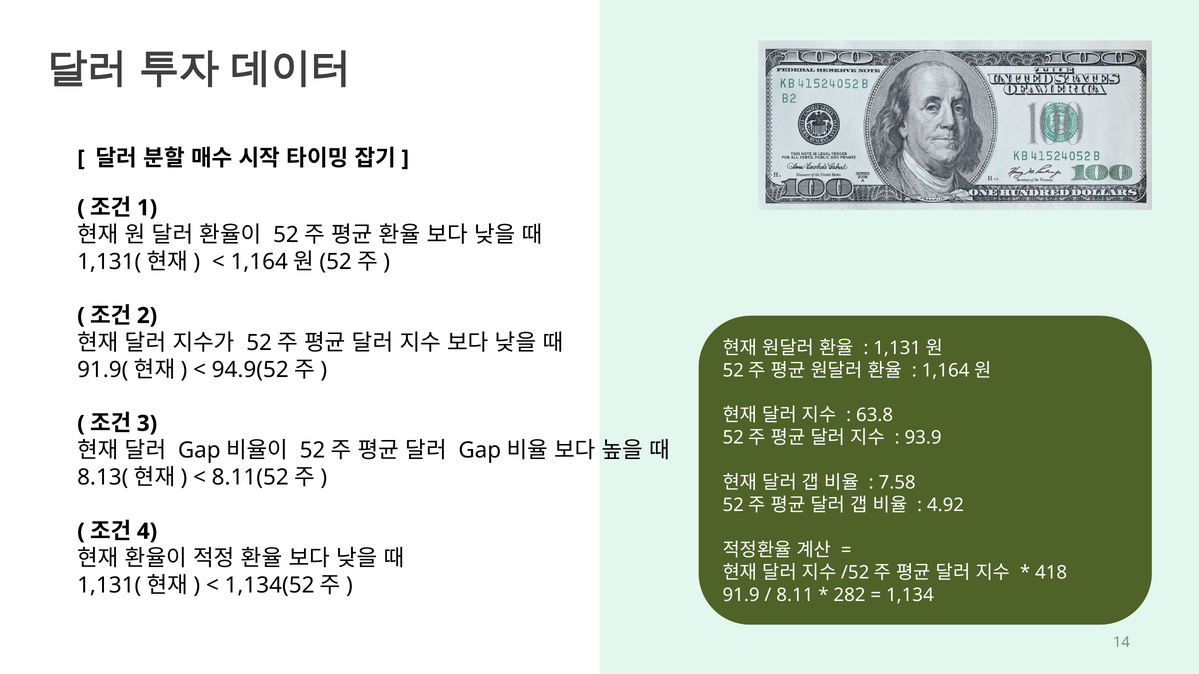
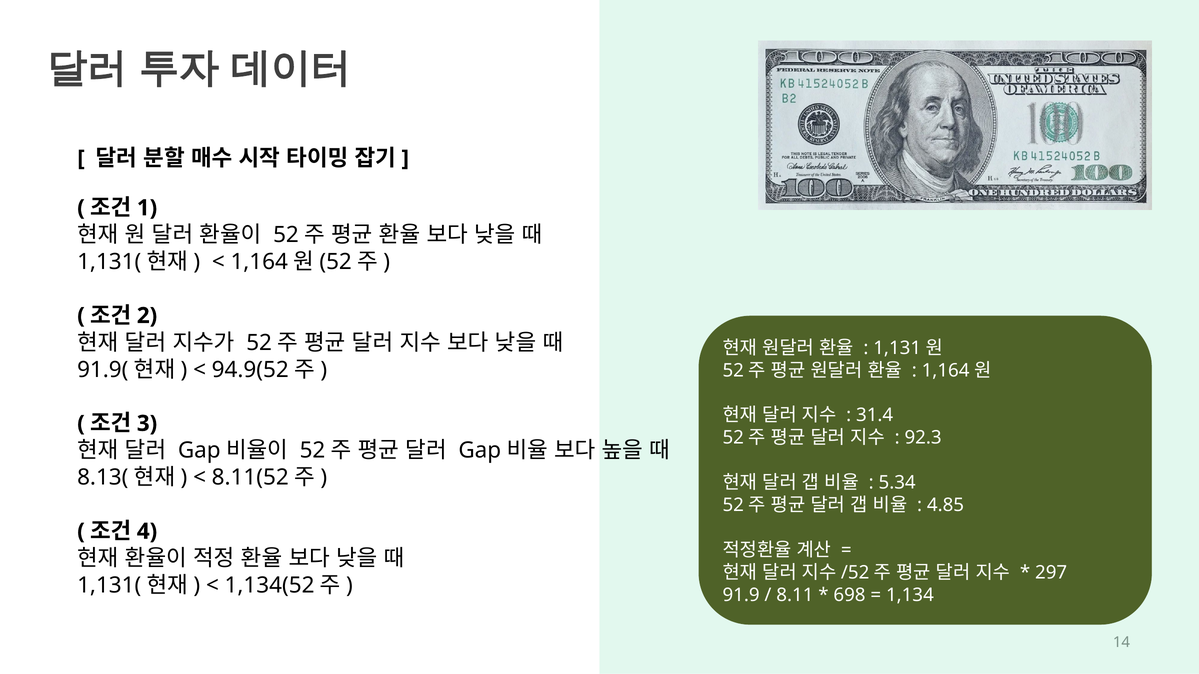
63.8: 63.8 -> 31.4
93.9: 93.9 -> 92.3
7.58: 7.58 -> 5.34
4.92: 4.92 -> 4.85
418: 418 -> 297
282: 282 -> 698
